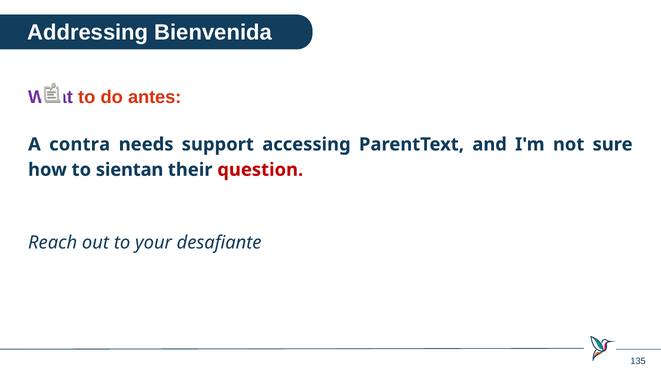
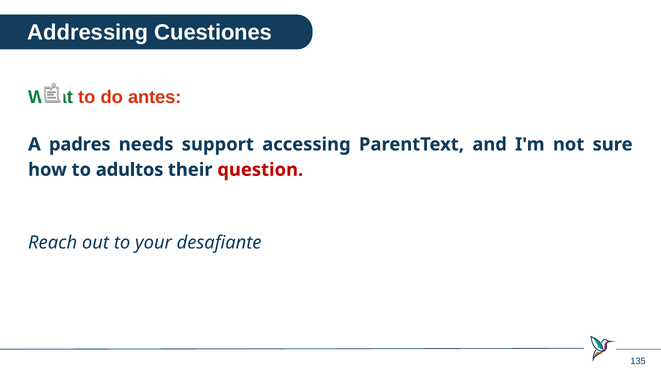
Bienvenida: Bienvenida -> Cuestiones
What colour: purple -> green
contra: contra -> padres
sientan: sientan -> adultos
